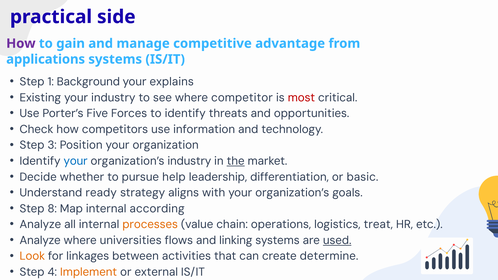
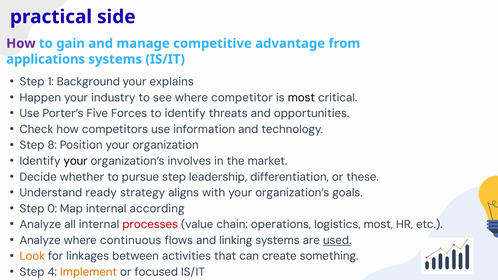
Existing: Existing -> Happen
most at (301, 98) colour: red -> black
3: 3 -> 8
your at (76, 161) colour: blue -> black
organization’s industry: industry -> involves
the underline: present -> none
pursue help: help -> step
basic: basic -> these
8: 8 -> 0
processes colour: orange -> red
logistics treat: treat -> most
universities: universities -> continuous
determine: determine -> something
external: external -> focused
